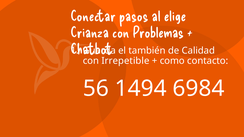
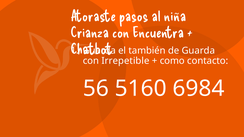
Conectar: Conectar -> Atoraste
elige: elige -> niña
Problemas: Problemas -> Encuentra
de Calidad: Calidad -> Guarda
1494: 1494 -> 5160
